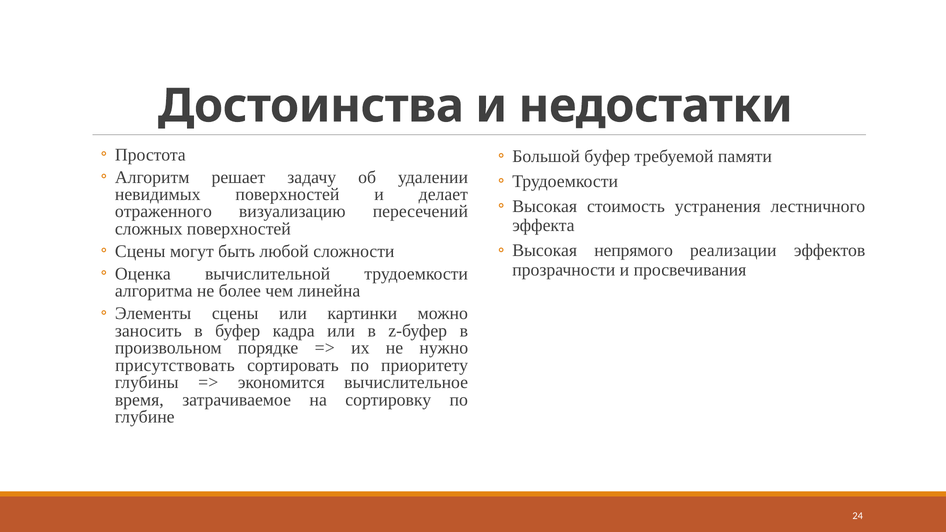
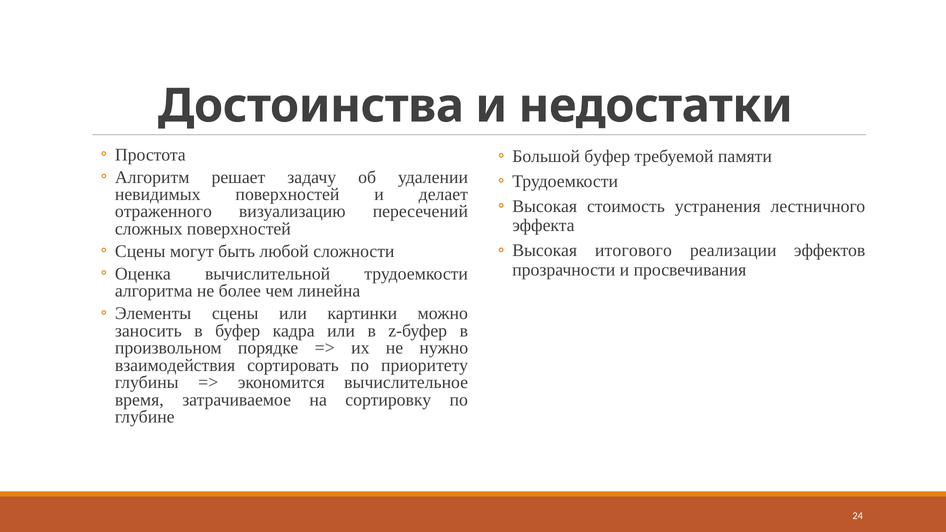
непрямого: непрямого -> итогового
присутствовать: присутствовать -> взаимодействия
